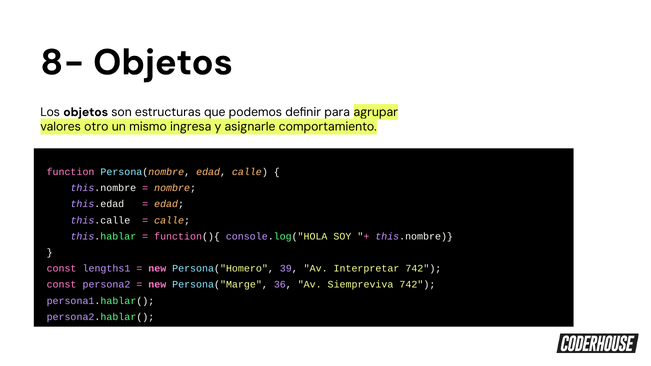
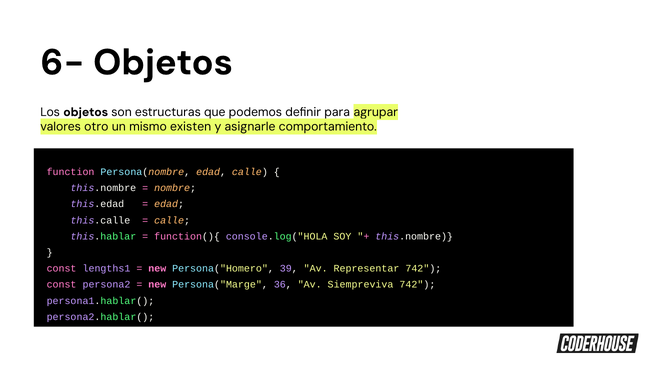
8-: 8- -> 6-
ingresa: ingresa -> existen
Interpretar: Interpretar -> Representar
